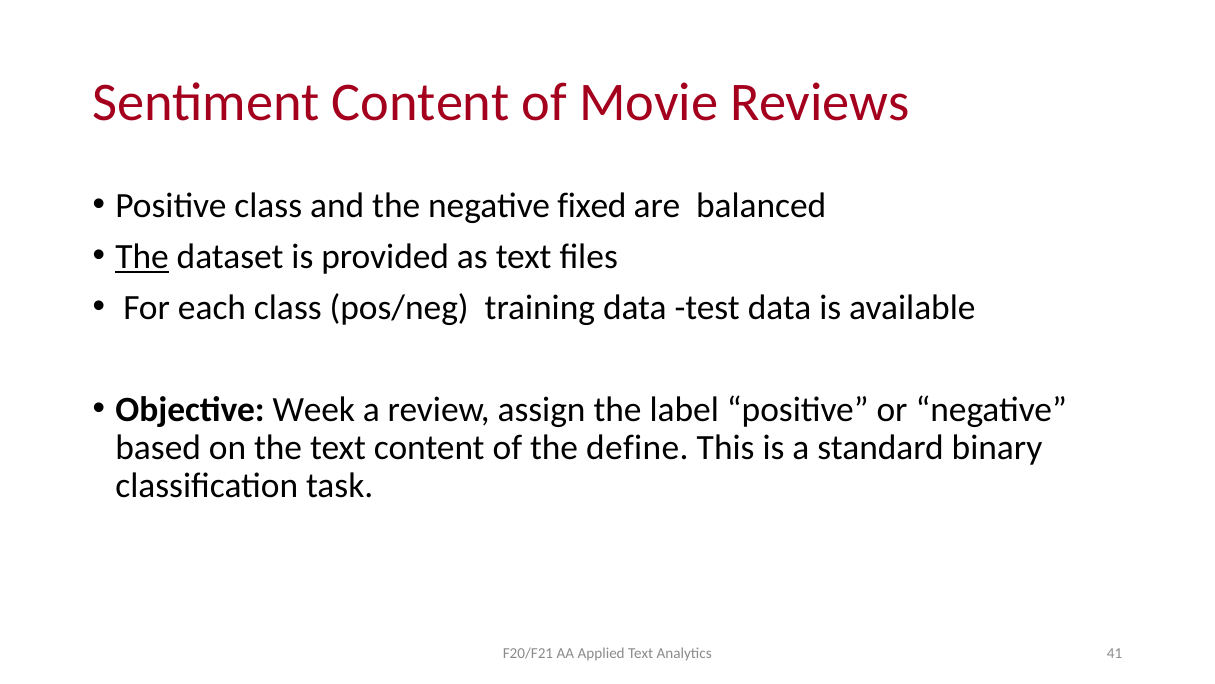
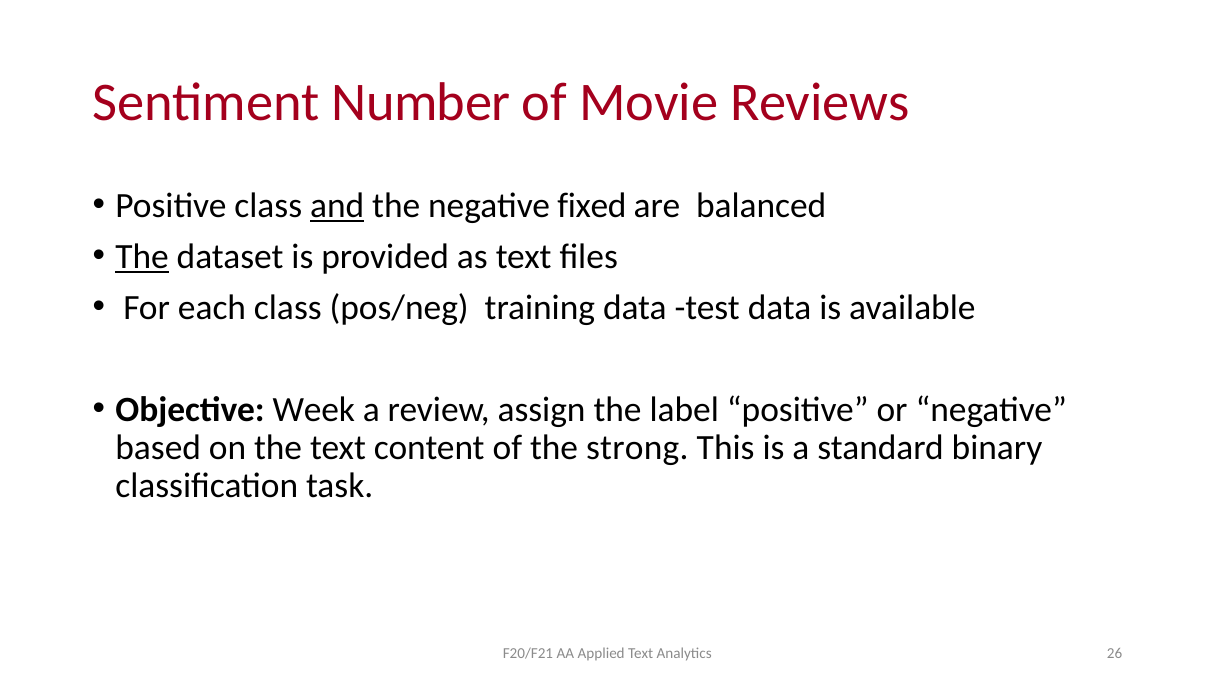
Sentiment Content: Content -> Number
and underline: none -> present
define: define -> strong
41: 41 -> 26
